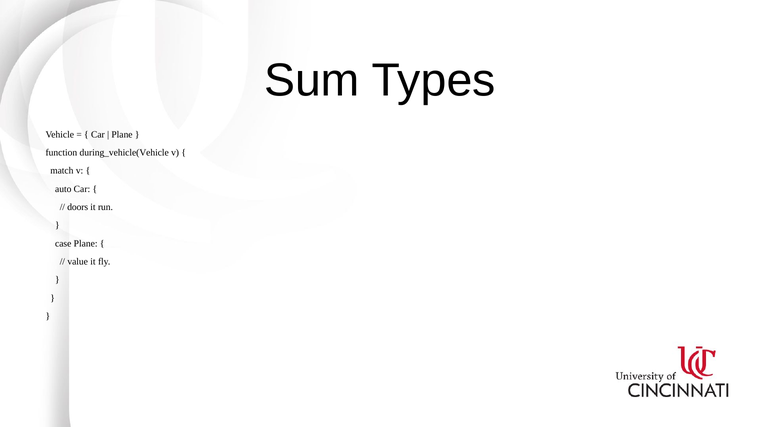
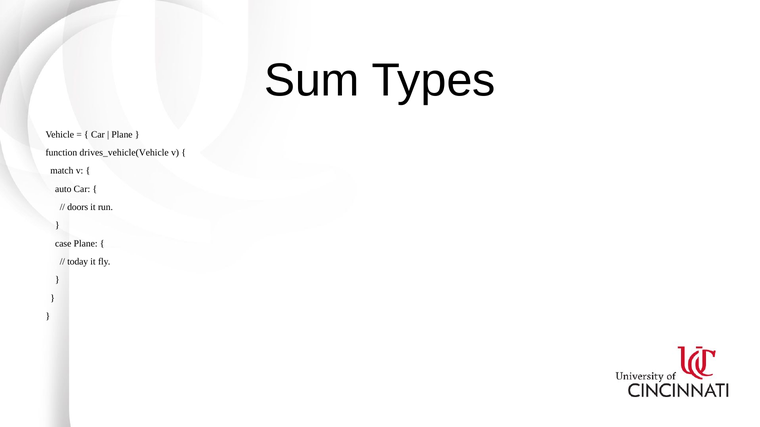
during_vehicle(Vehicle: during_vehicle(Vehicle -> drives_vehicle(Vehicle
value: value -> today
